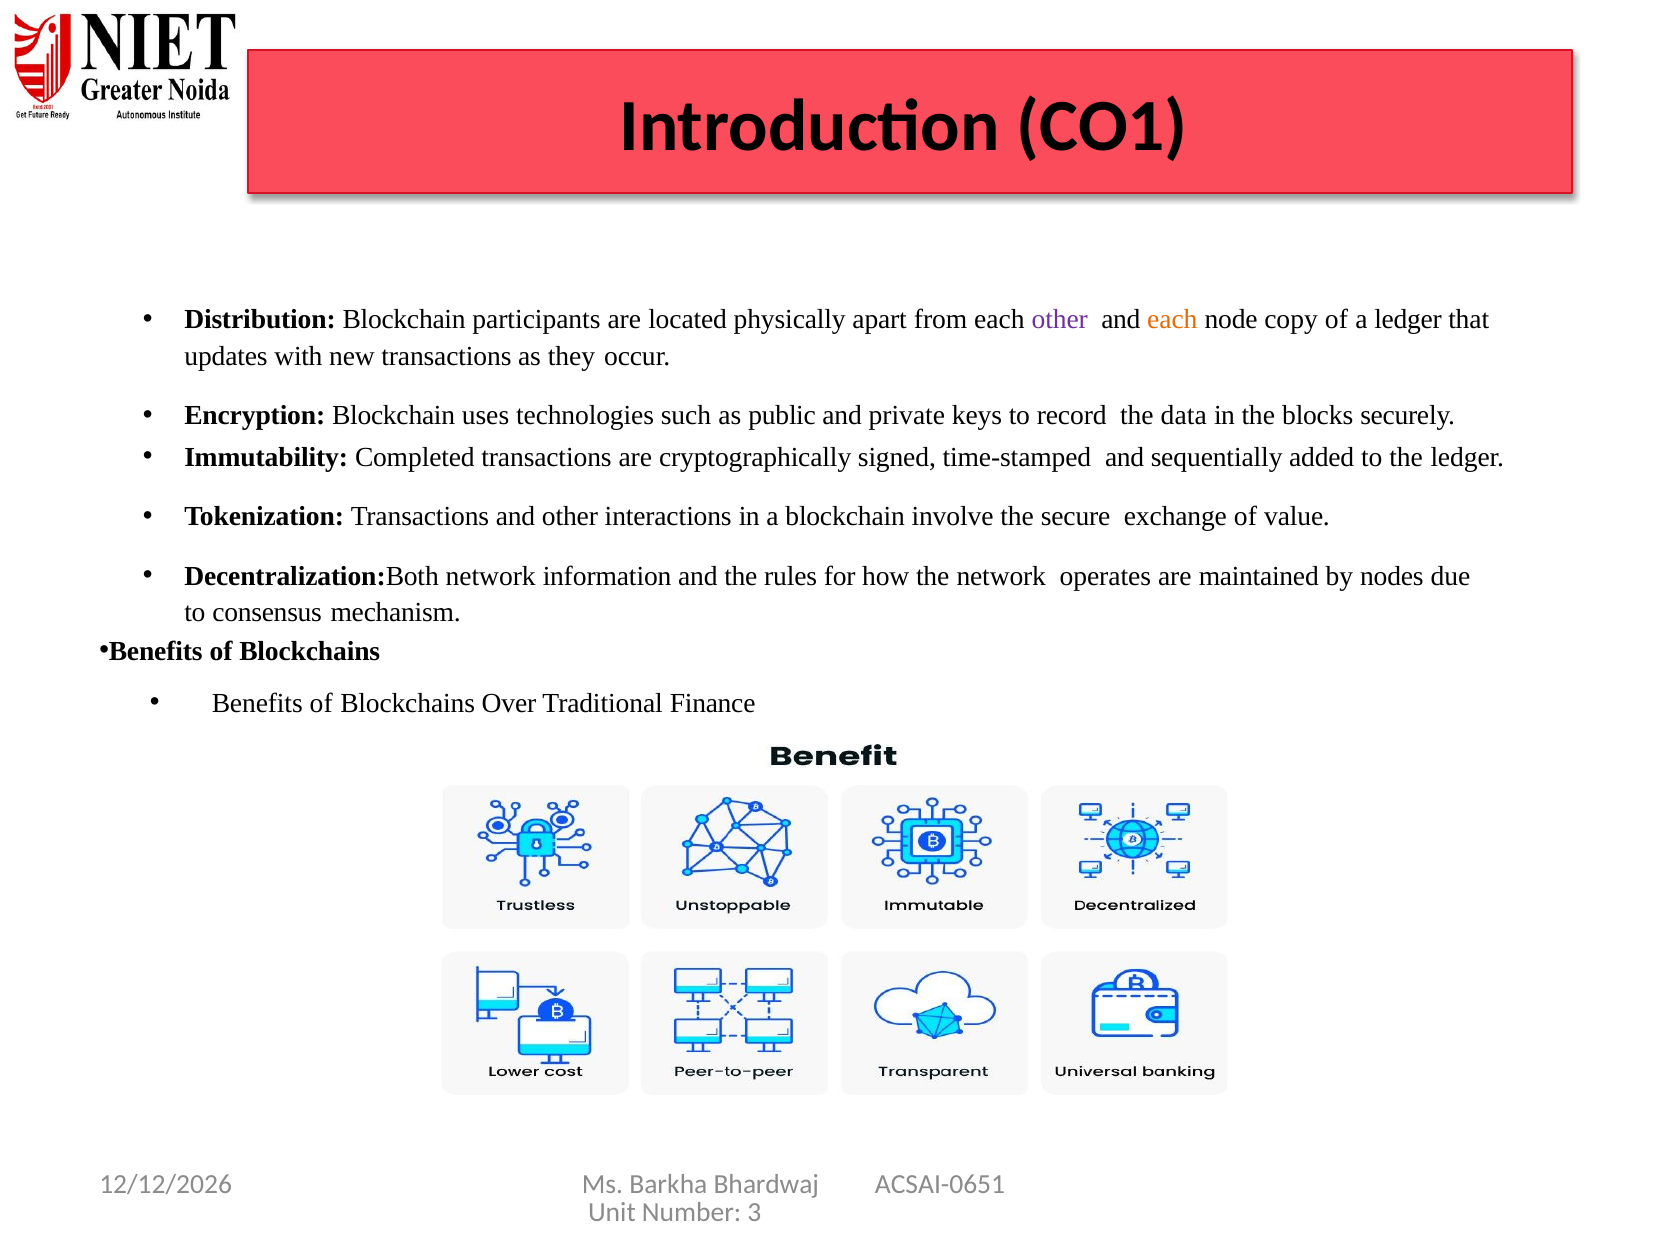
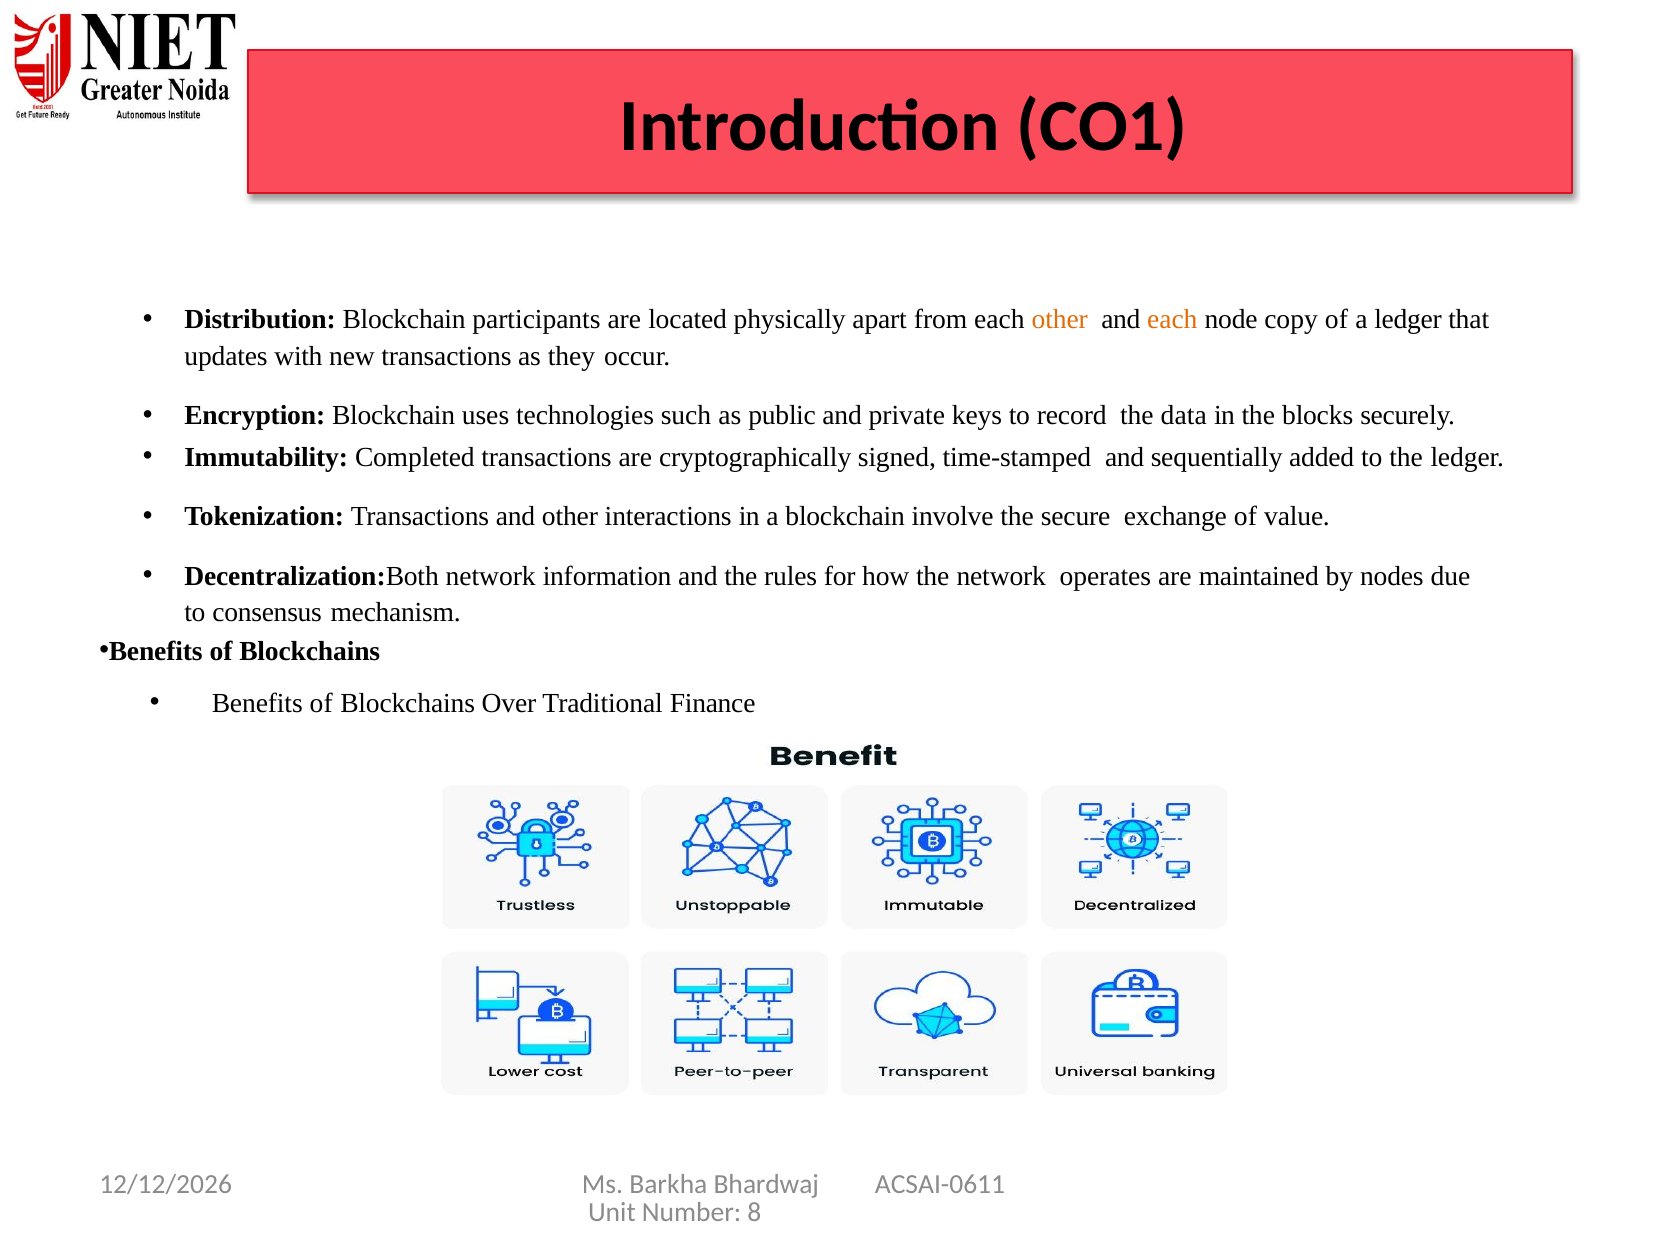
other at (1060, 320) colour: purple -> orange
ACSAI-0651: ACSAI-0651 -> ACSAI-0611
3: 3 -> 8
